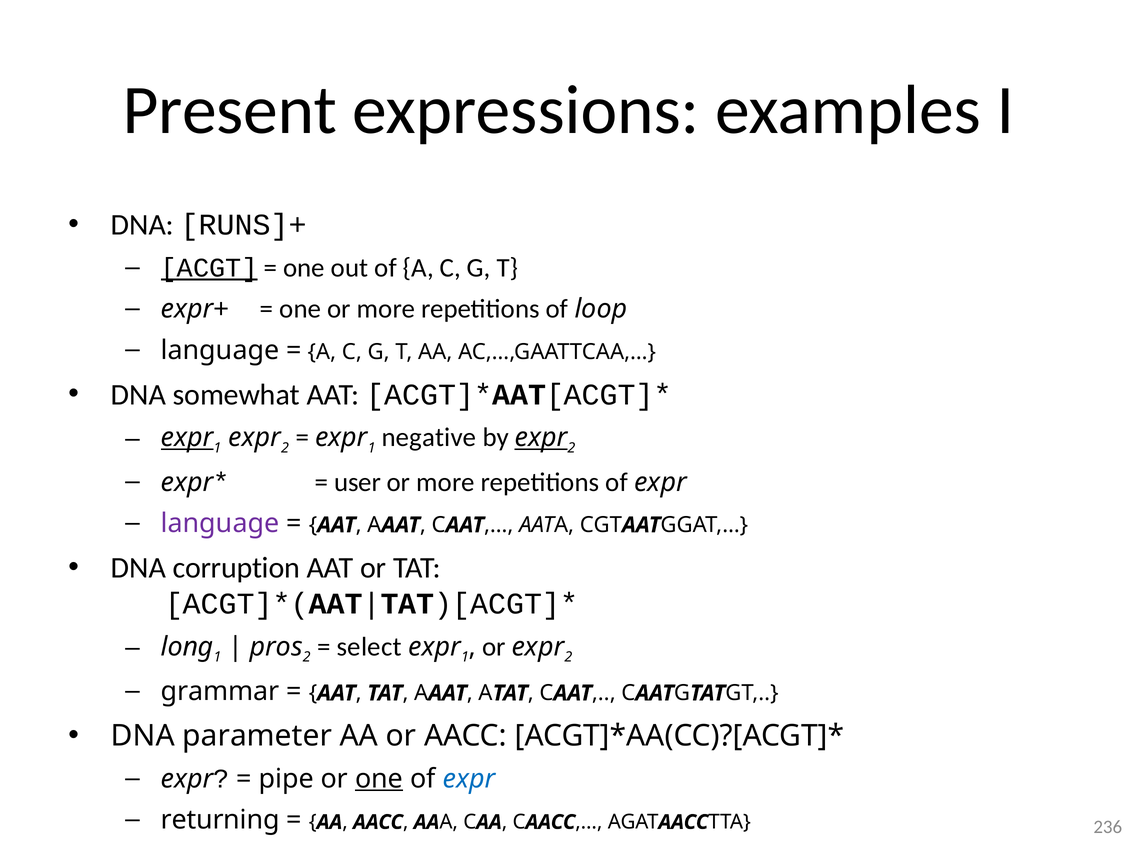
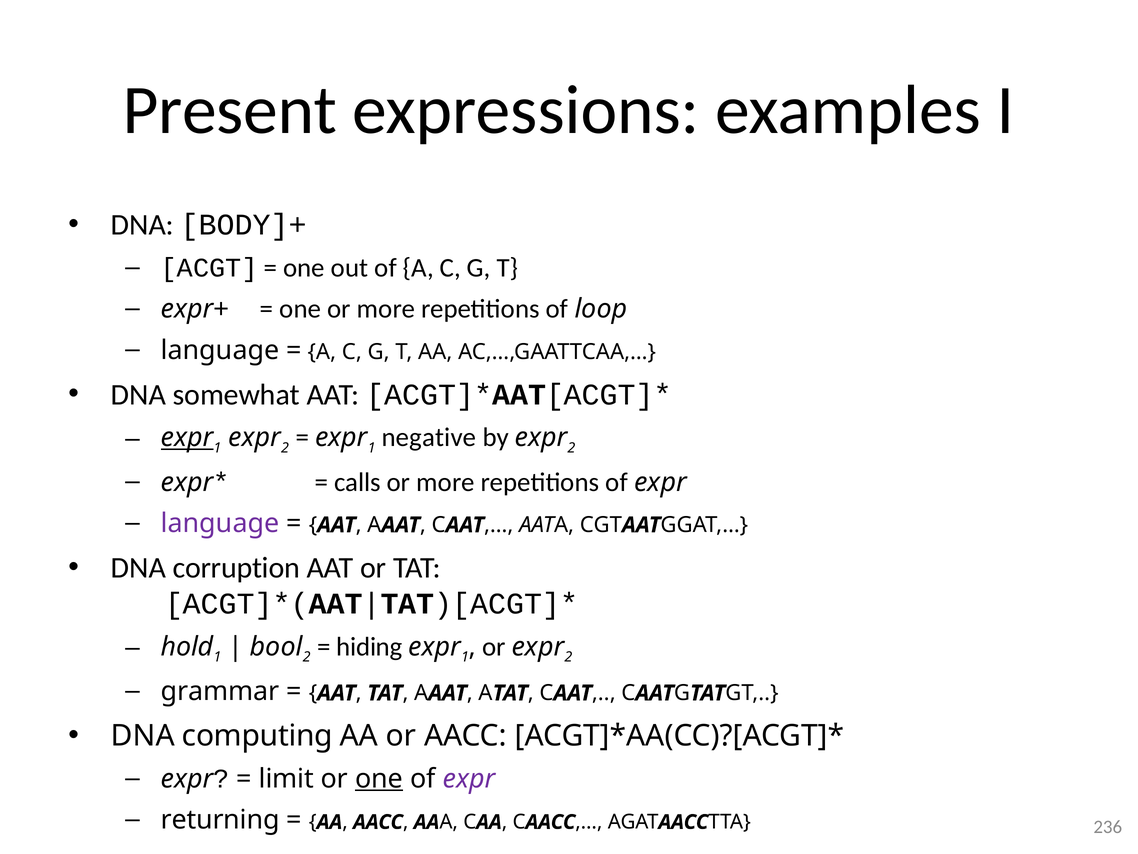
RUNS]+: RUNS]+ -> BODY]+
ACGT underline: present -> none
expr at (541, 437) underline: present -> none
user: user -> calls
long: long -> hold
pros: pros -> bool
select: select -> hiding
parameter: parameter -> computing
pipe: pipe -> limit
expr at (469, 778) colour: blue -> purple
